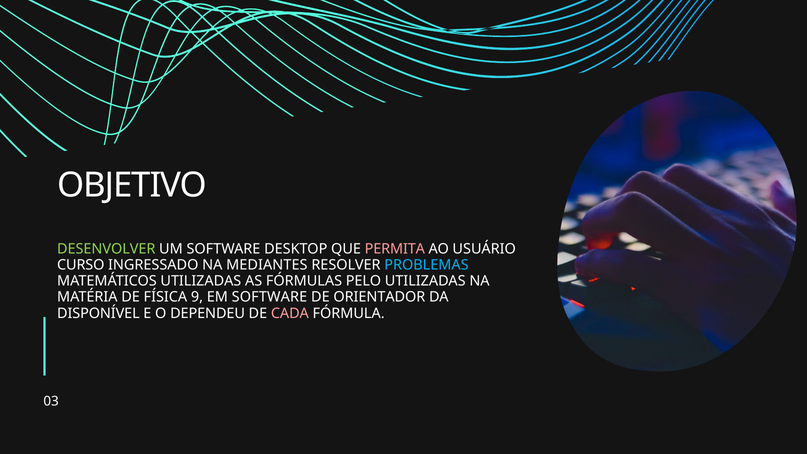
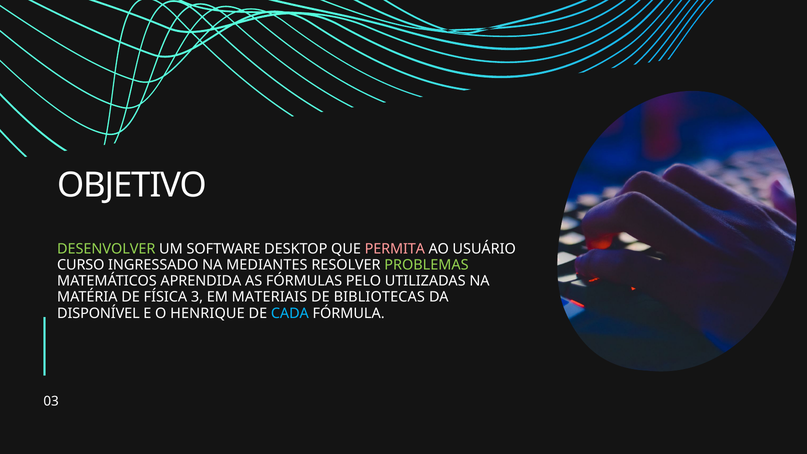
PROBLEMAS colour: light blue -> light green
MATEMÁTICOS UTILIZADAS: UTILIZADAS -> APRENDIDA
9: 9 -> 3
EM SOFTWARE: SOFTWARE -> MATERIAIS
ORIENTADOR: ORIENTADOR -> BIBLIOTECAS
DEPENDEU: DEPENDEU -> HENRIQUE
CADA colour: pink -> light blue
